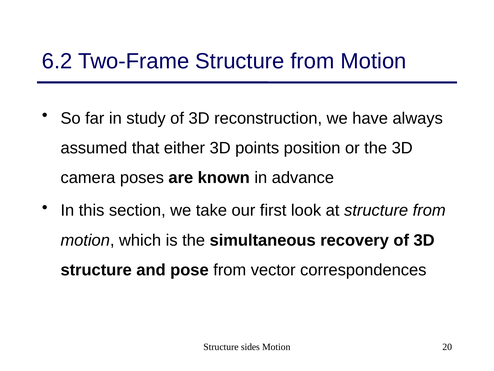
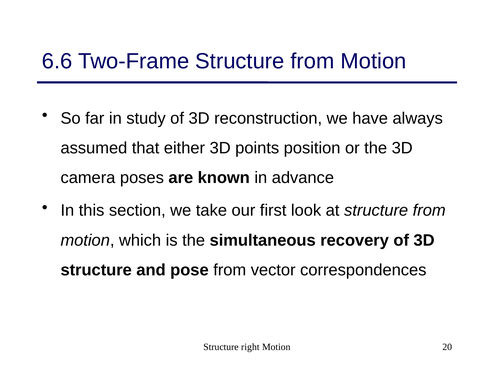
6.2: 6.2 -> 6.6
sides: sides -> right
